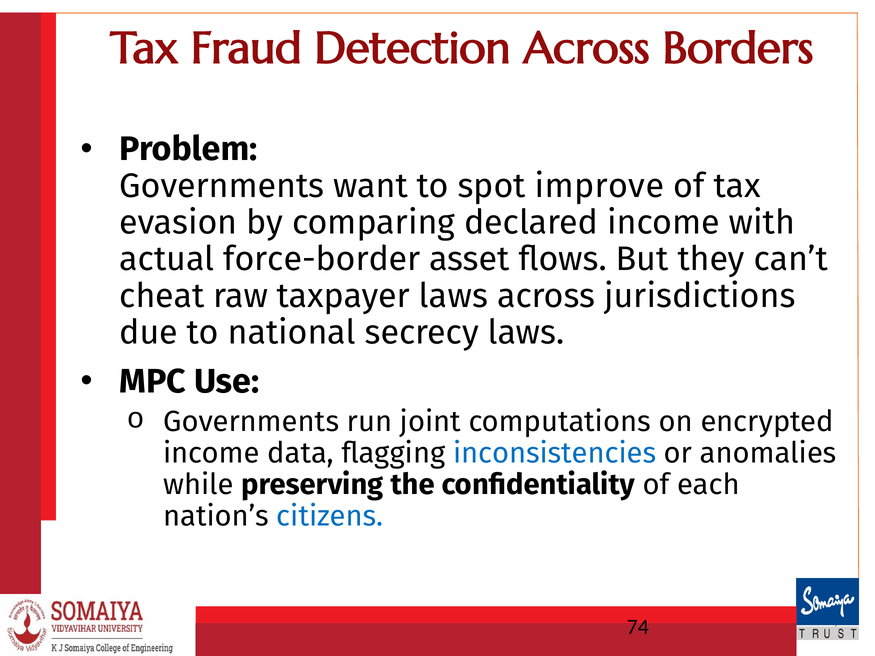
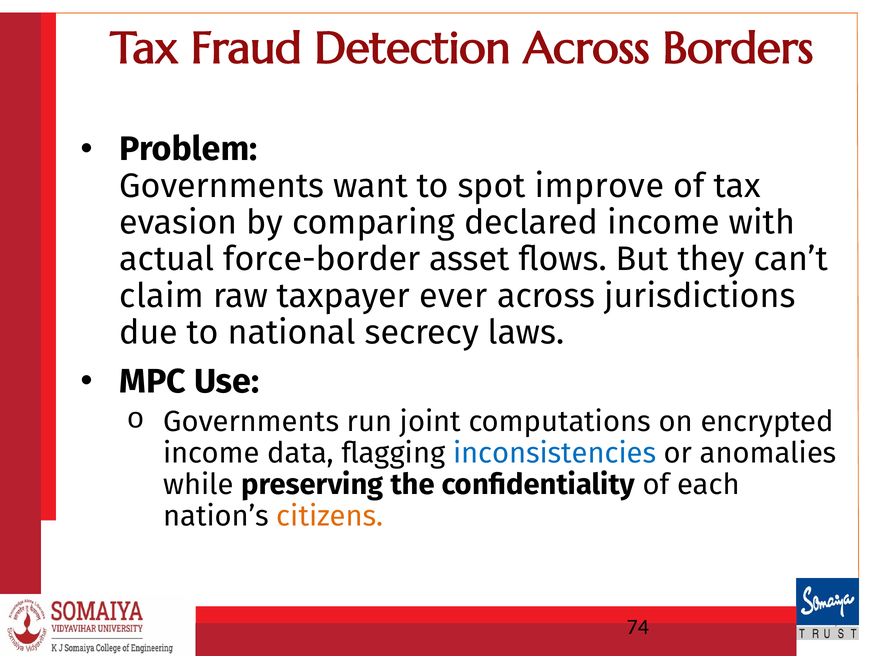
cheat: cheat -> claim
taxpayer laws: laws -> ever
citizens colour: blue -> orange
